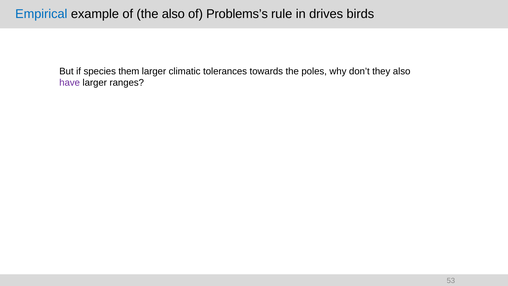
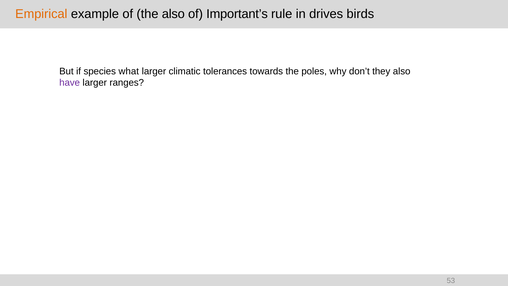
Empirical colour: blue -> orange
Problems’s: Problems’s -> Important’s
them: them -> what
